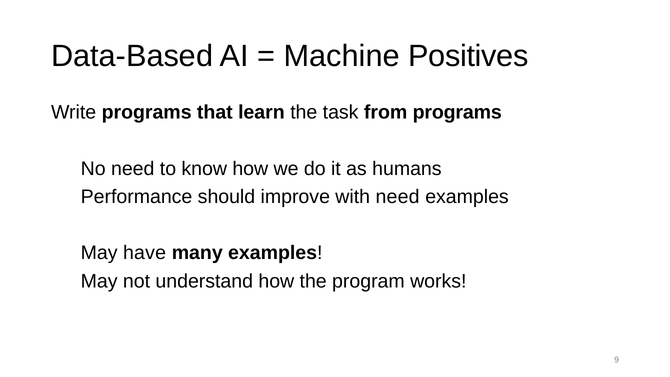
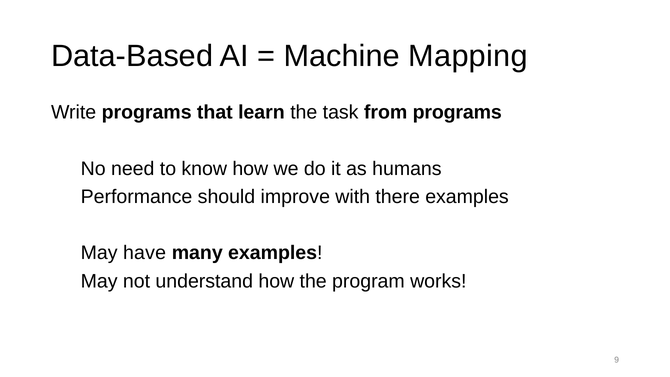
Positives: Positives -> Mapping
with need: need -> there
